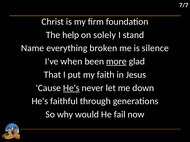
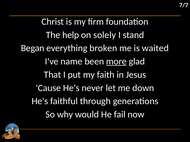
Name: Name -> Began
silence: silence -> waited
when: when -> name
He's at (71, 88) underline: present -> none
